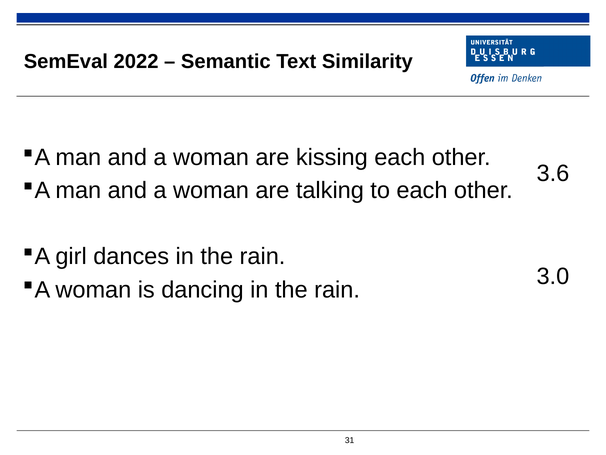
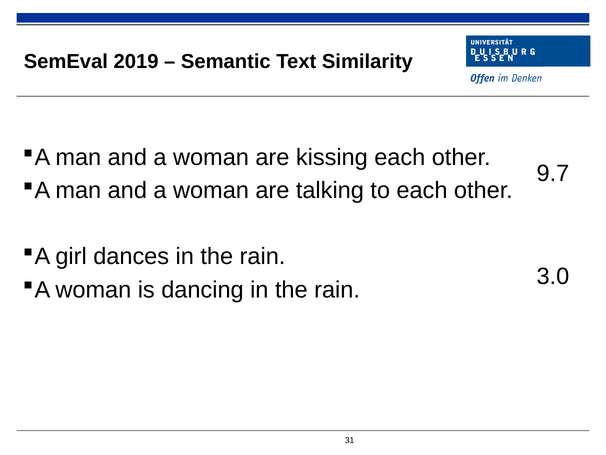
2022: 2022 -> 2019
3.6: 3.6 -> 9.7
